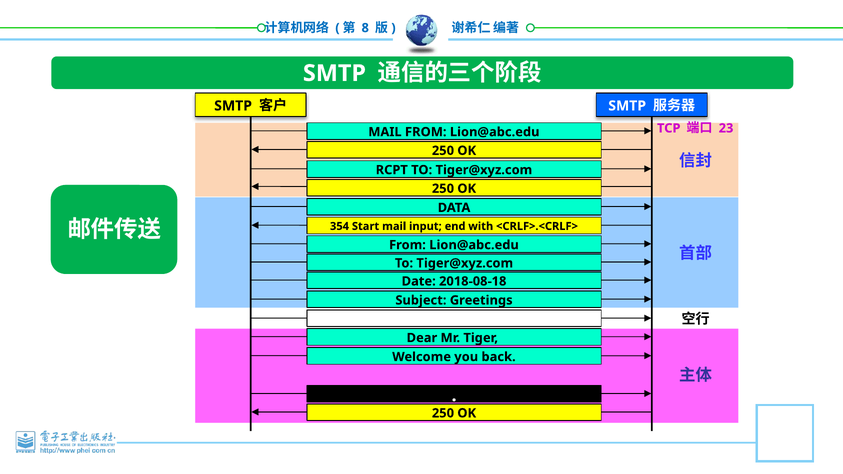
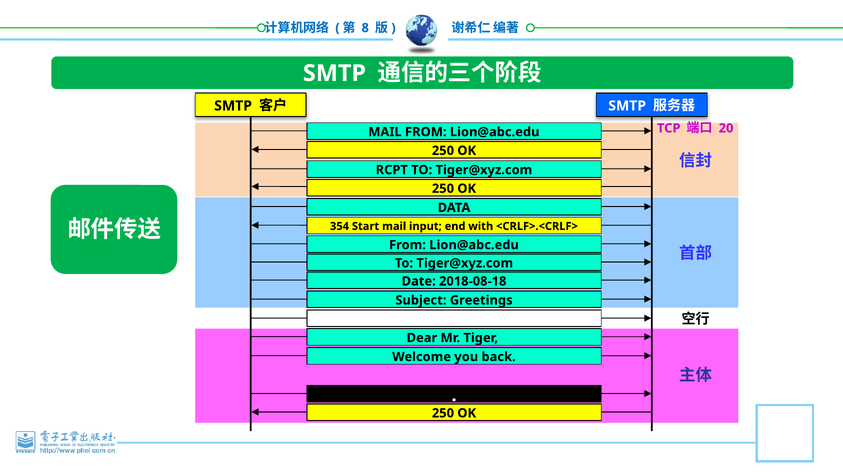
23: 23 -> 20
